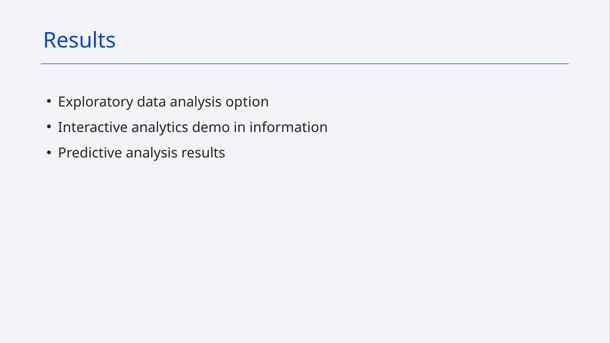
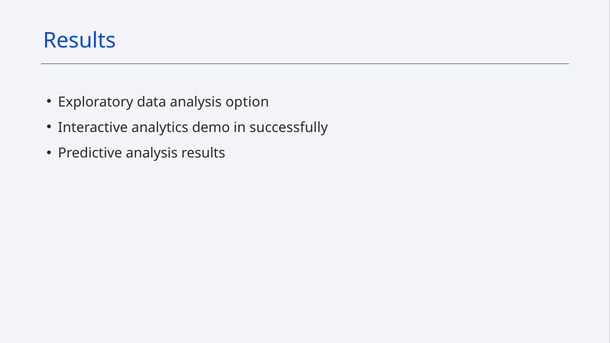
information: information -> successfully
